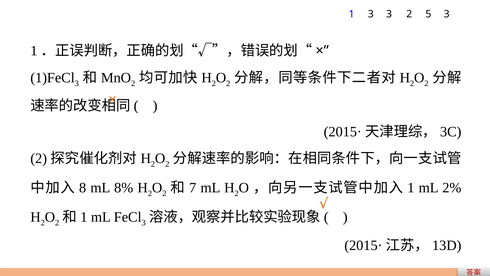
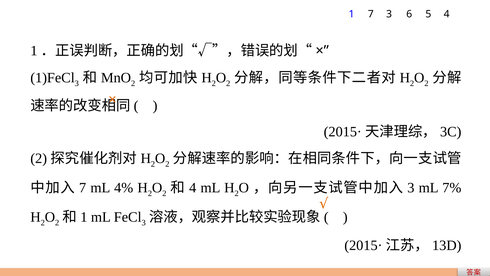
1 3: 3 -> 7
3 2: 2 -> 6
5 3: 3 -> 4
8 at (83, 188): 8 -> 7
8%: 8% -> 4%
7 at (193, 188): 7 -> 4
1 at (411, 188): 1 -> 3
2%: 2% -> 7%
